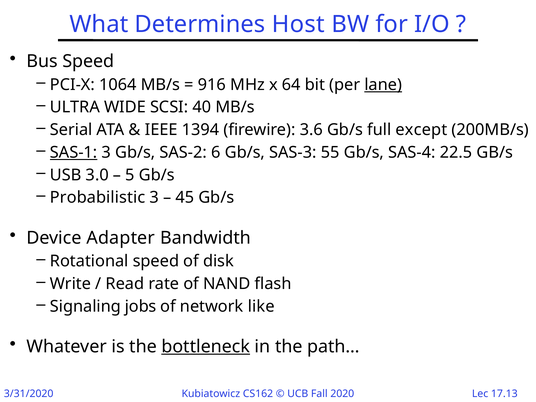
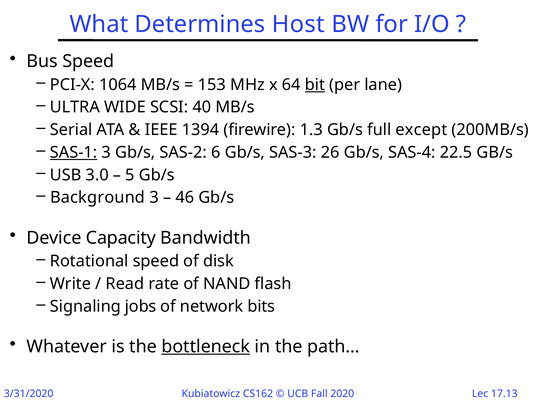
916: 916 -> 153
bit underline: none -> present
lane underline: present -> none
3.6: 3.6 -> 1.3
55: 55 -> 26
Probabilistic: Probabilistic -> Background
45: 45 -> 46
Adapter: Adapter -> Capacity
like: like -> bits
